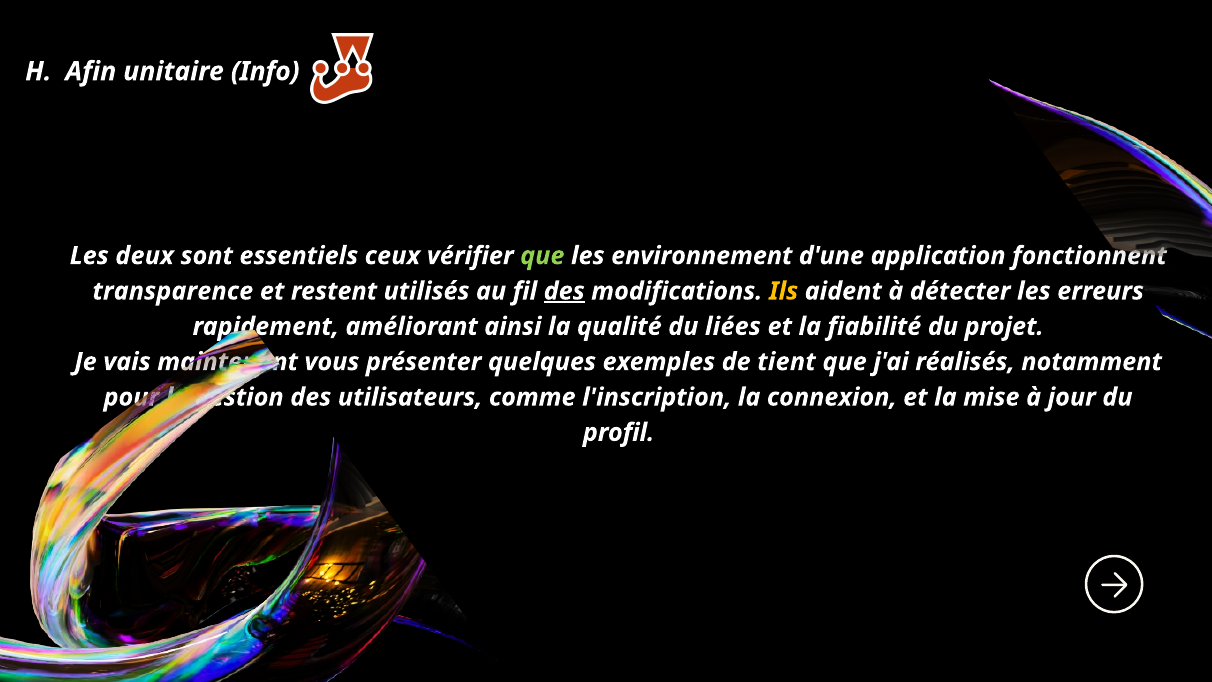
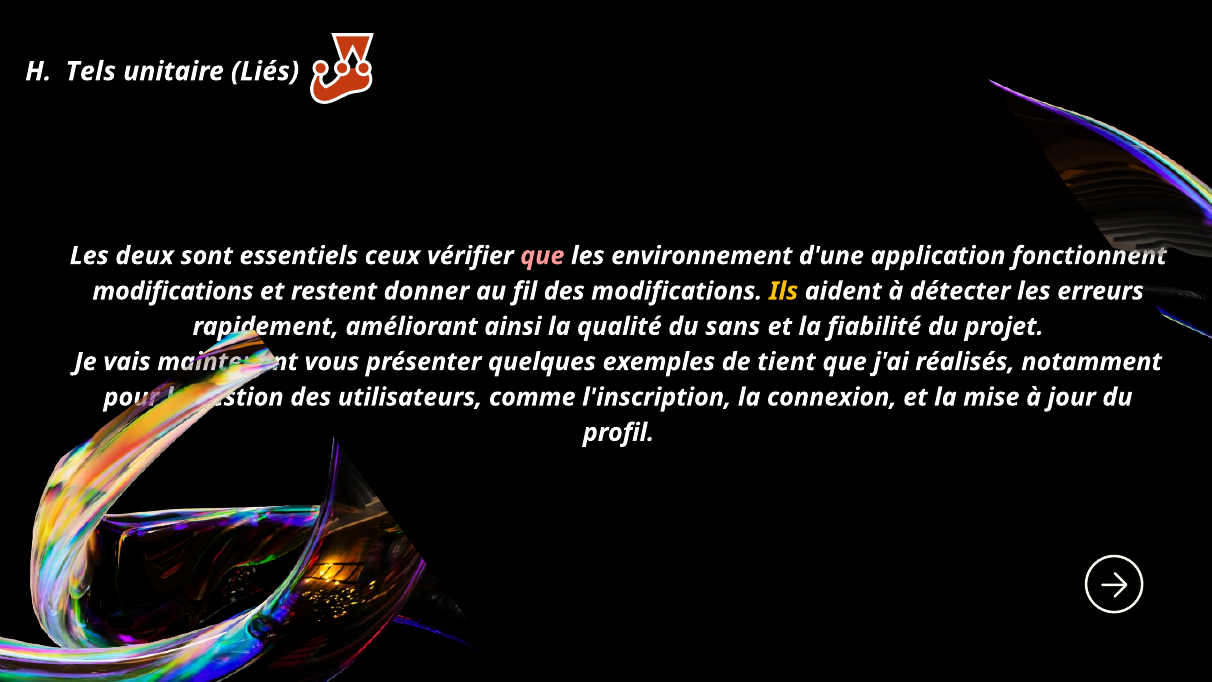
Afin: Afin -> Tels
Info: Info -> Liés
que at (542, 256) colour: light green -> pink
transparence at (173, 291): transparence -> modifications
utilisés: utilisés -> donner
des at (564, 291) underline: present -> none
liées: liées -> sans
